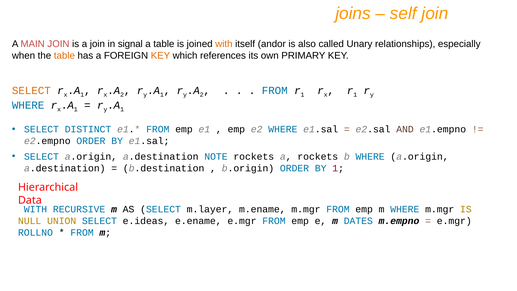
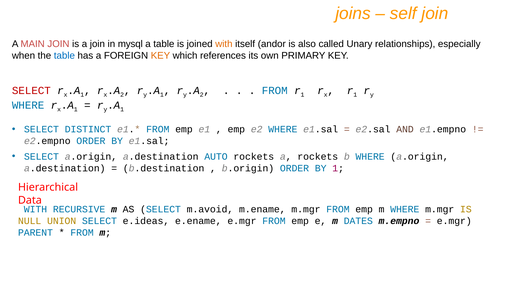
signal: signal -> mysql
table at (64, 56) colour: orange -> blue
SELECT at (31, 90) colour: orange -> red
NOTE: NOTE -> AUTO
m.layer: m.layer -> m.avoid
ROLLNO: ROLLNO -> PARENT
